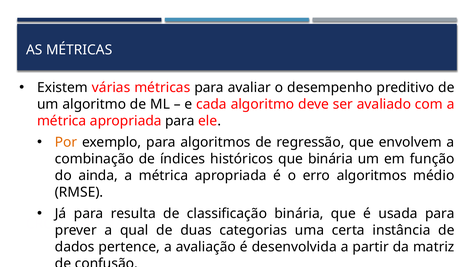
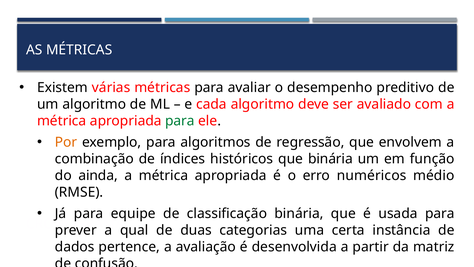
para at (180, 121) colour: black -> green
erro algoritmos: algoritmos -> numéricos
resulta: resulta -> equipe
